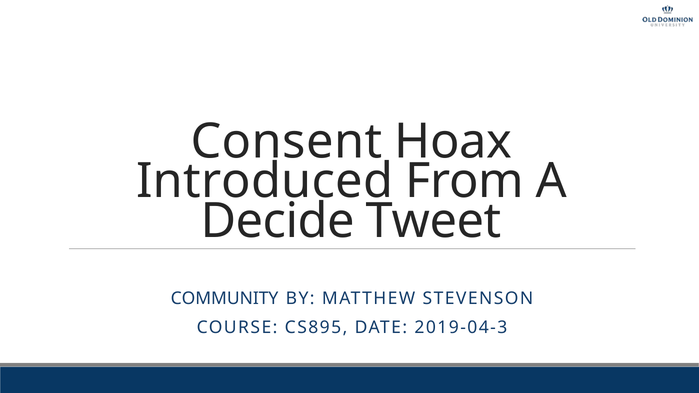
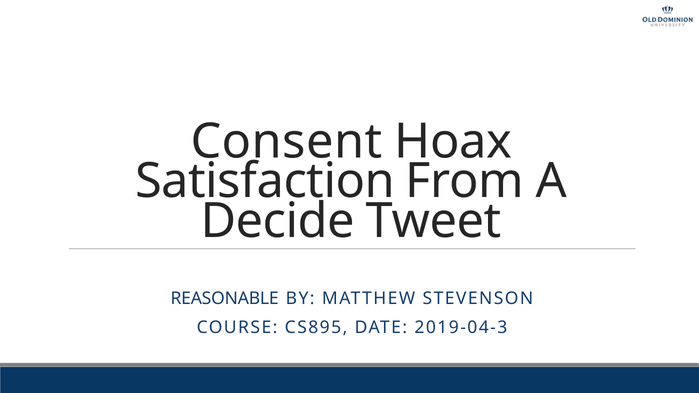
Introduced: Introduced -> Satisfaction
COMMUNITY: COMMUNITY -> REASONABLE
